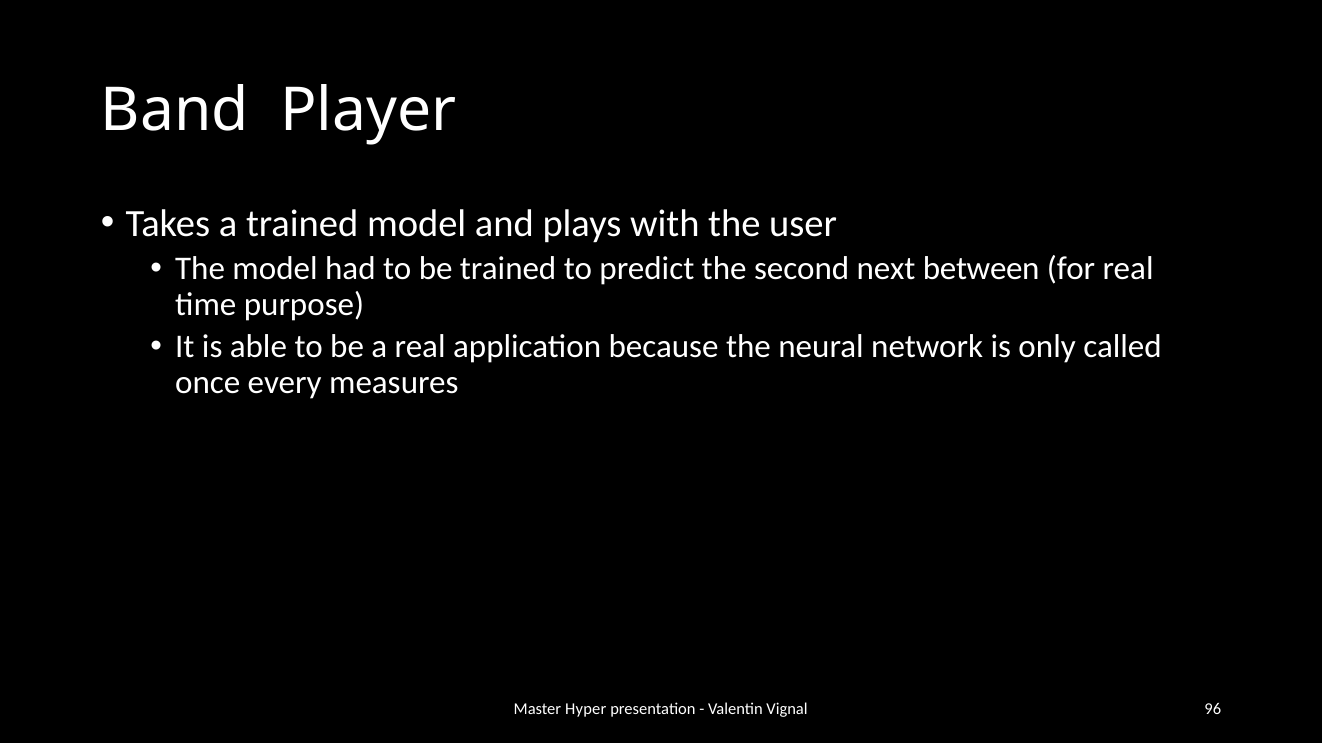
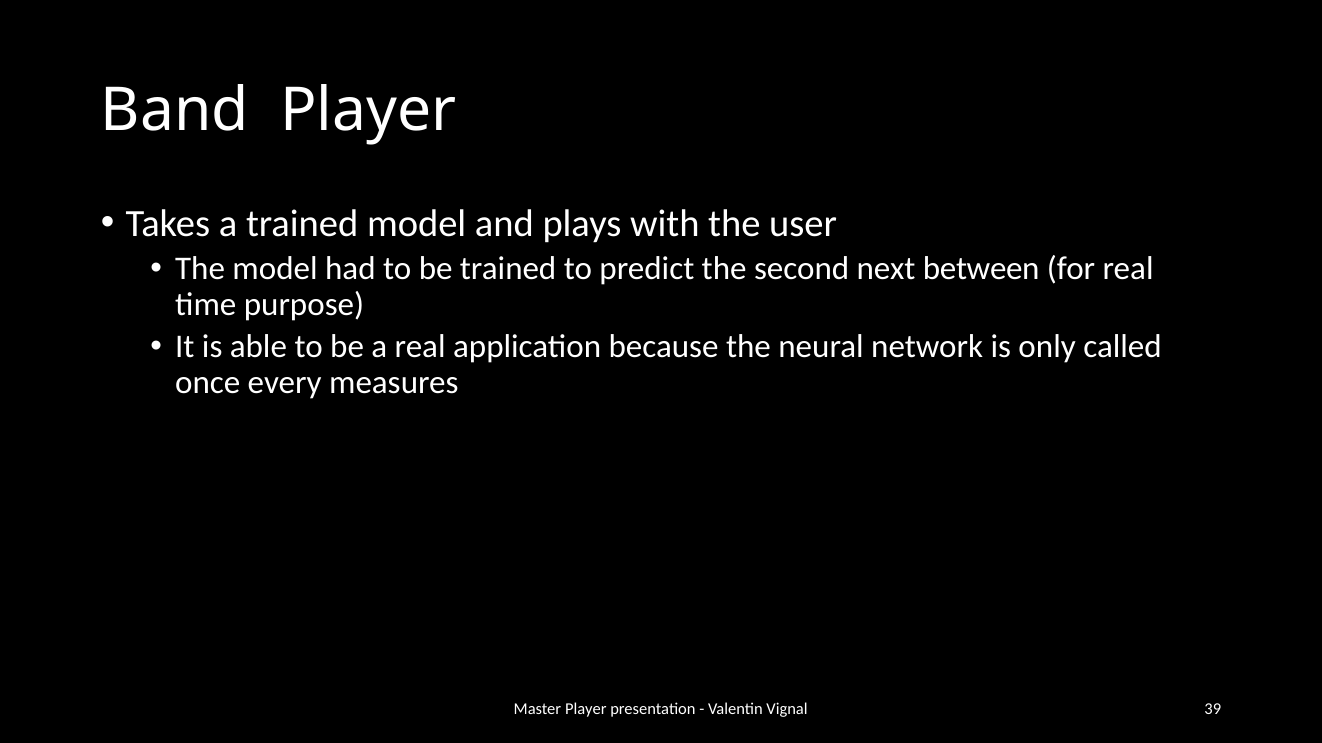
Master Hyper: Hyper -> Player
96: 96 -> 39
